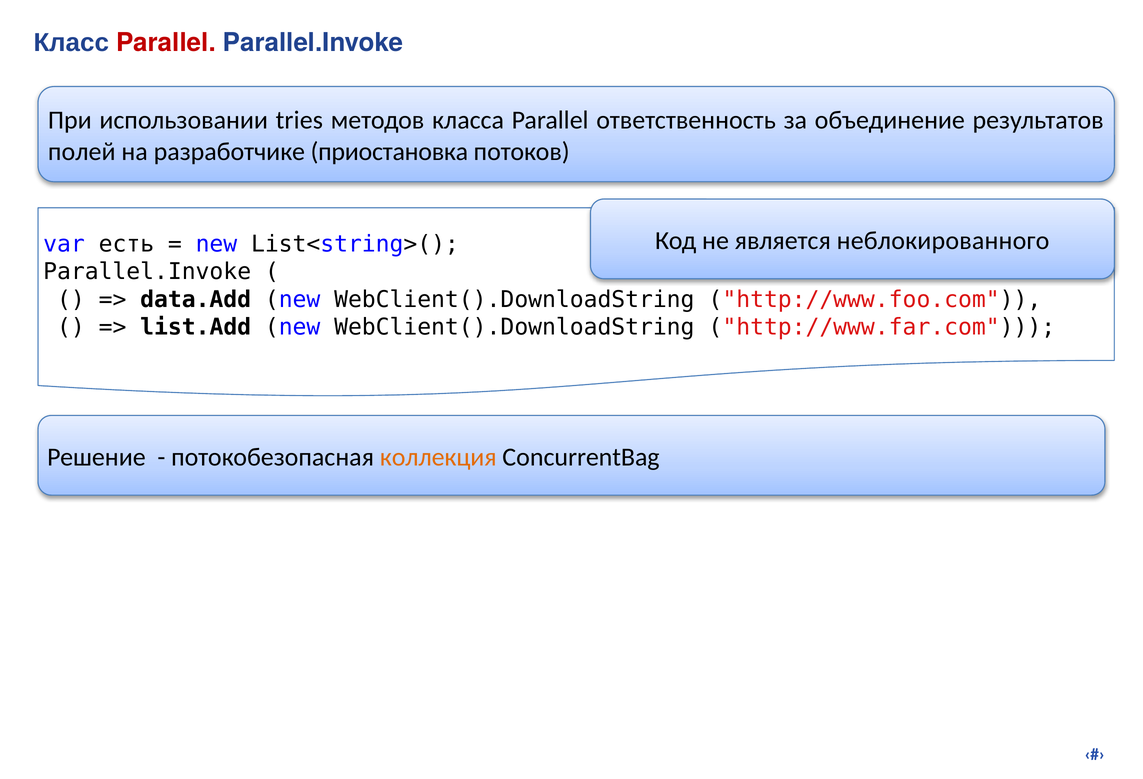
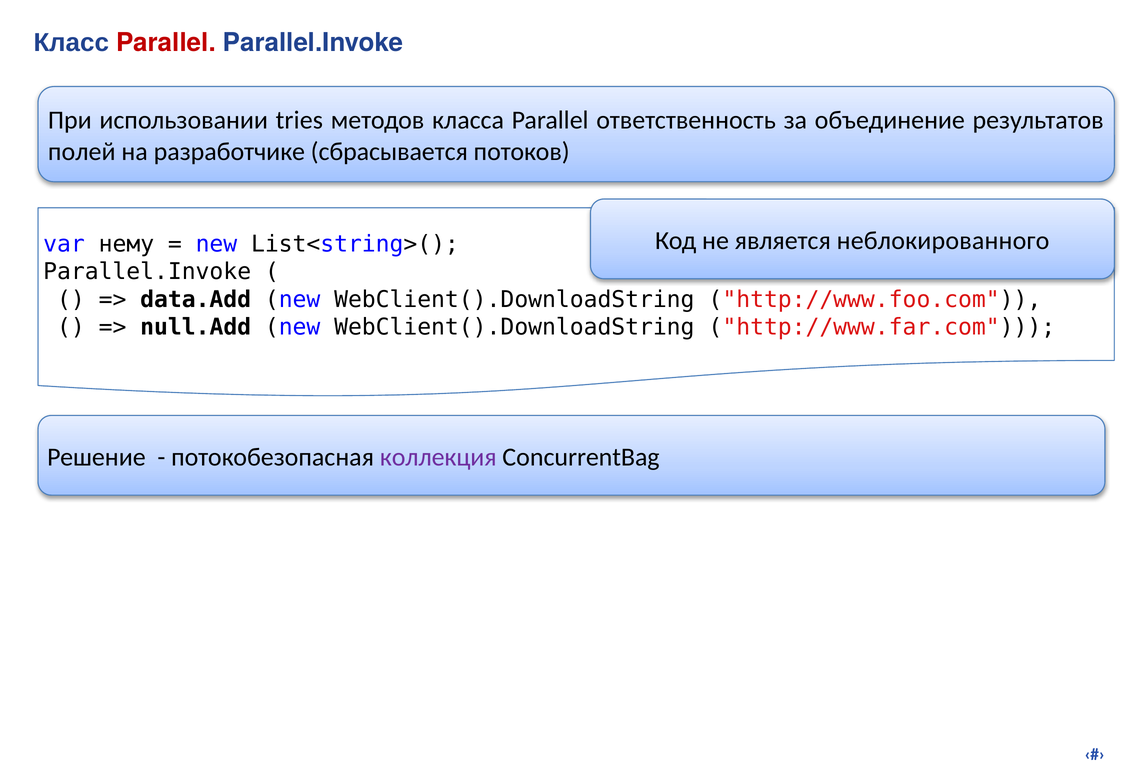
приостановка: приостановка -> сбрасывается
есть: есть -> нему
list.Add: list.Add -> null.Add
коллекция colour: orange -> purple
